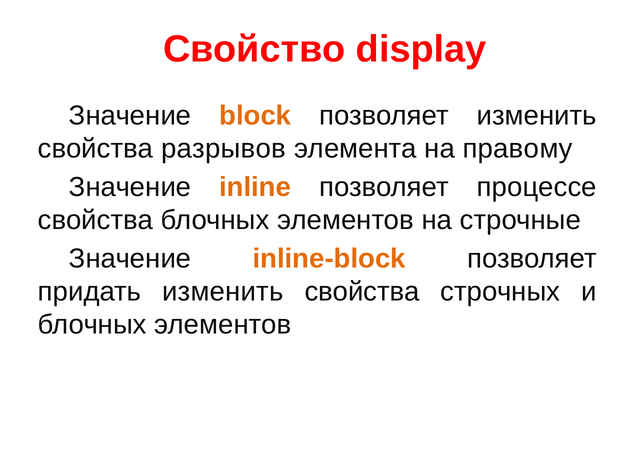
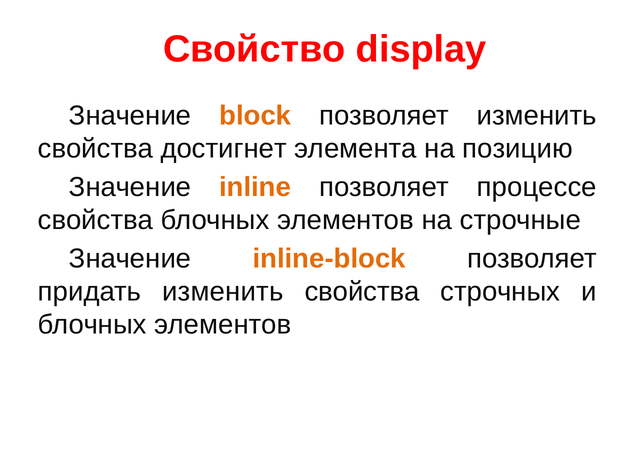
разрывов: разрывов -> достигнет
правому: правому -> позицию
